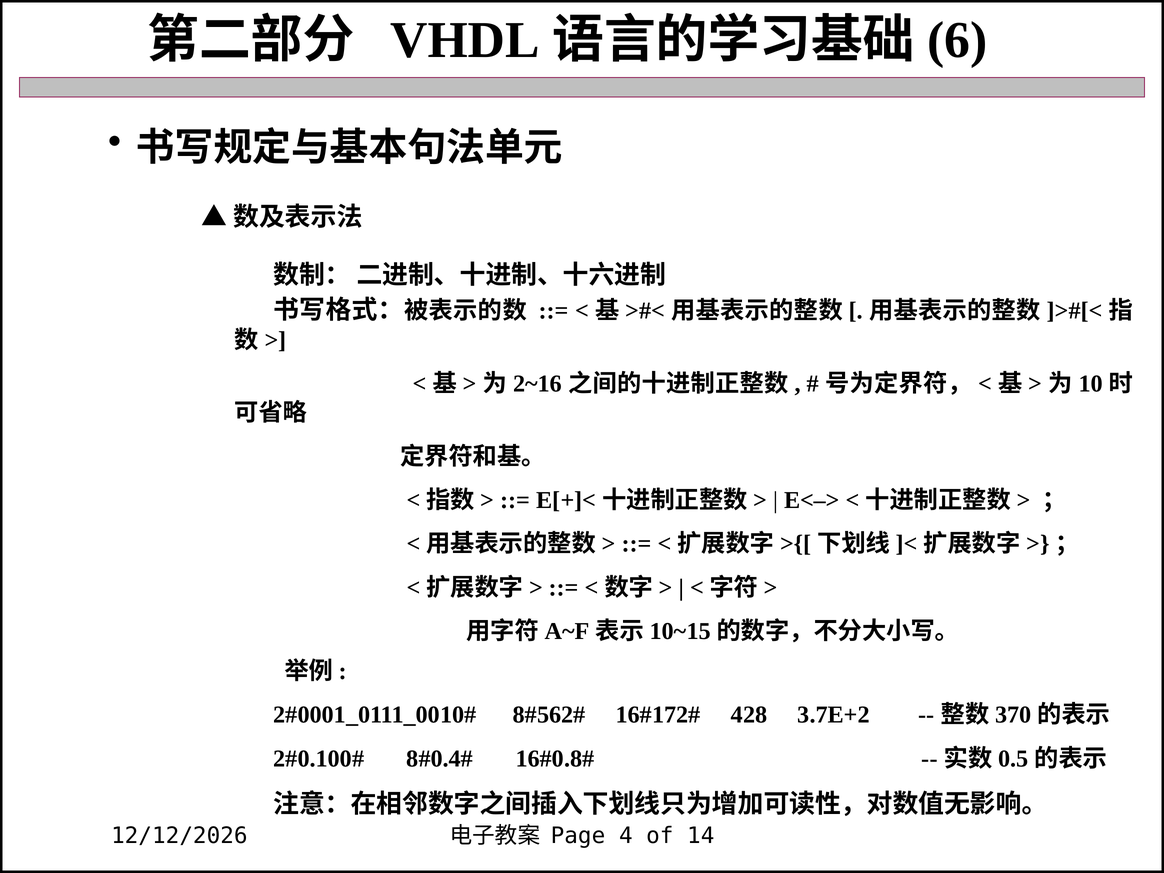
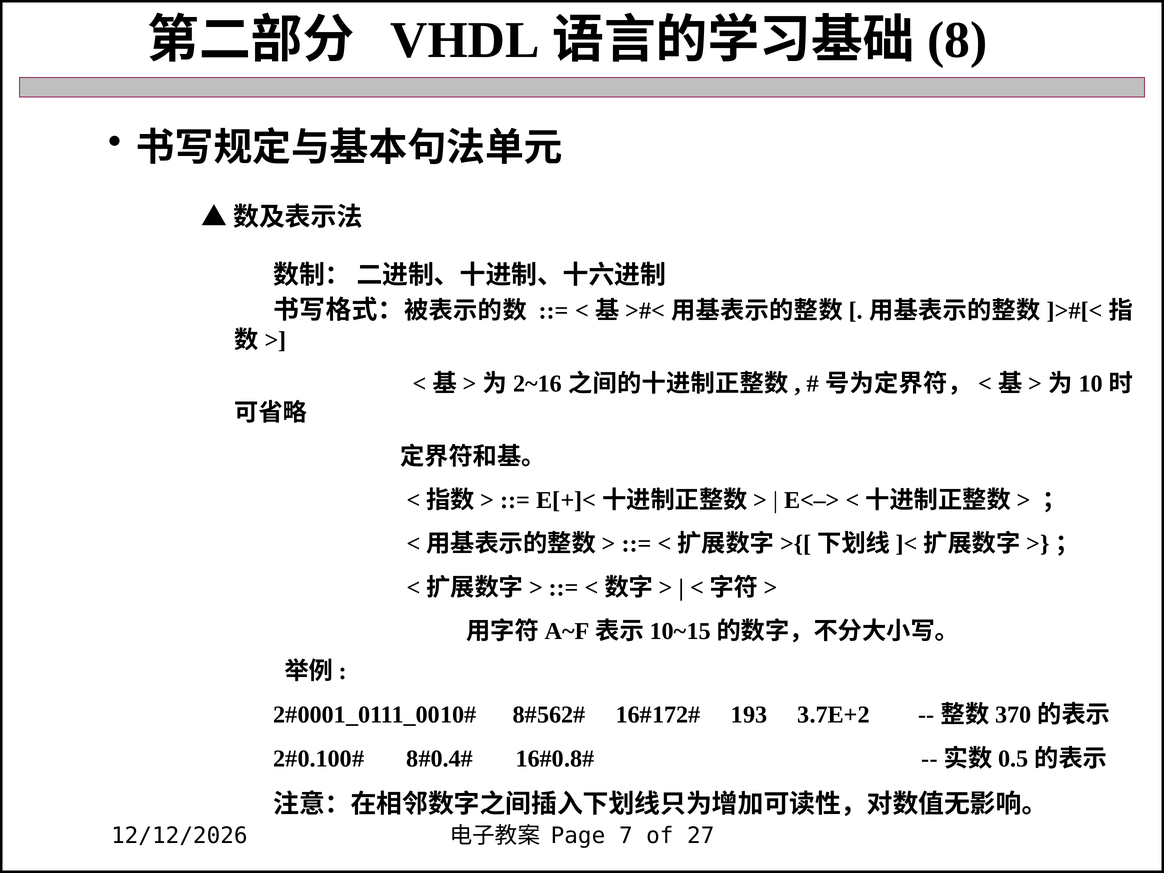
6: 6 -> 8
428: 428 -> 193
4: 4 -> 7
14: 14 -> 27
